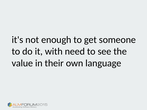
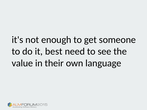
with: with -> best
